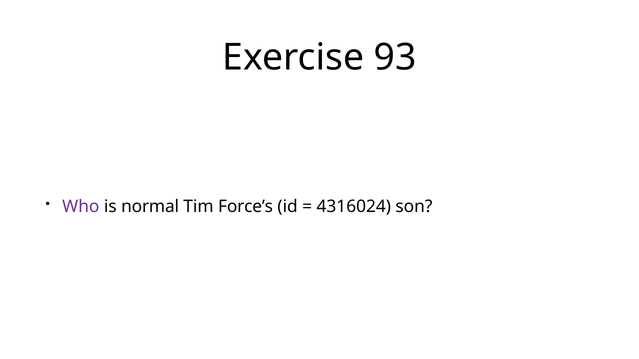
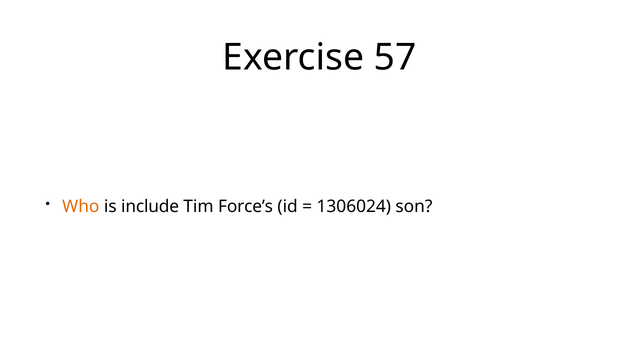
93: 93 -> 57
Who colour: purple -> orange
normal: normal -> include
4316024: 4316024 -> 1306024
